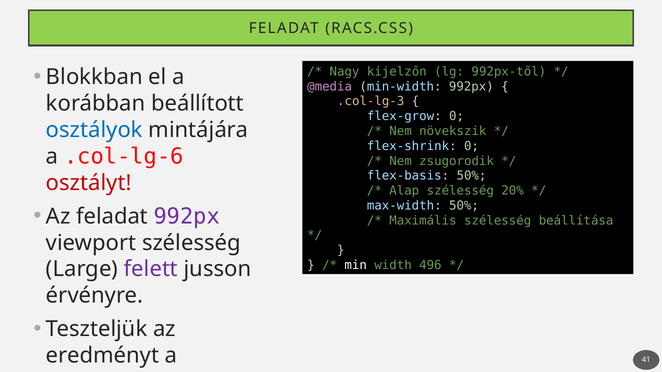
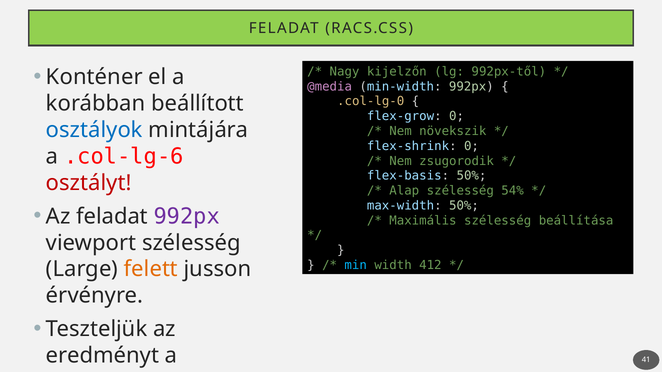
Blokkban: Blokkban -> Konténer
.col-lg-3: .col-lg-3 -> .col-lg-0
20%: 20% -> 54%
min colour: white -> light blue
496: 496 -> 412
felett colour: purple -> orange
